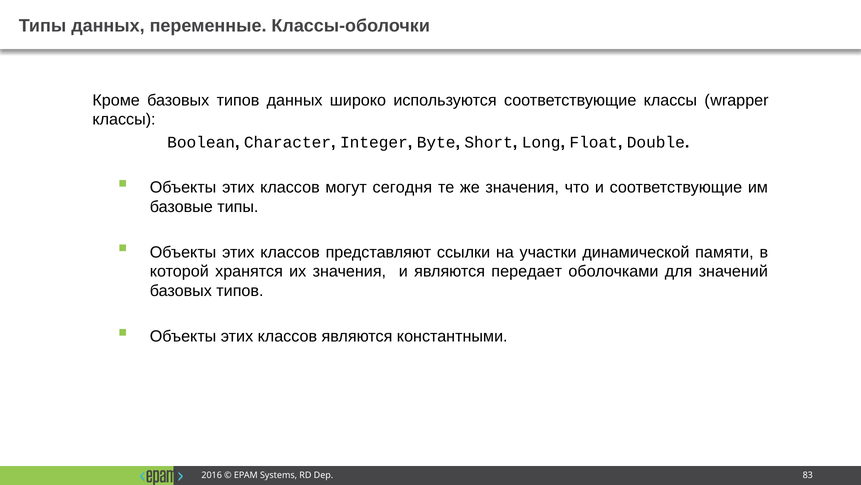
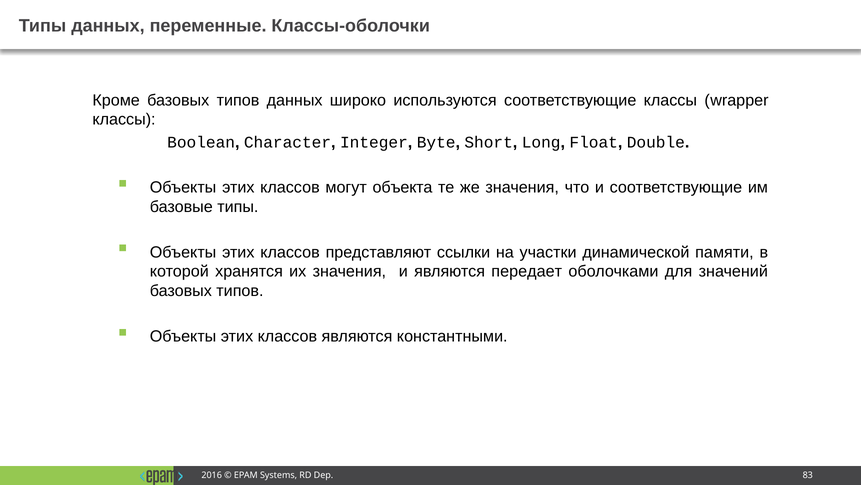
сегодня: сегодня -> объекта
